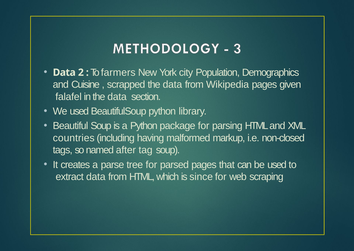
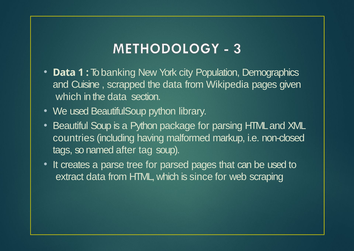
2: 2 -> 1
farmers: farmers -> banking
falafel at (69, 97): falafel -> which
